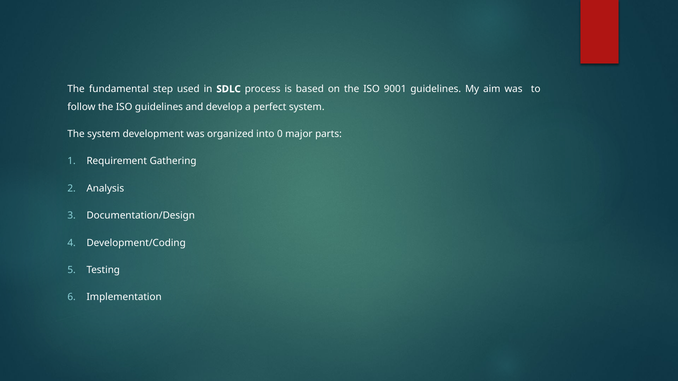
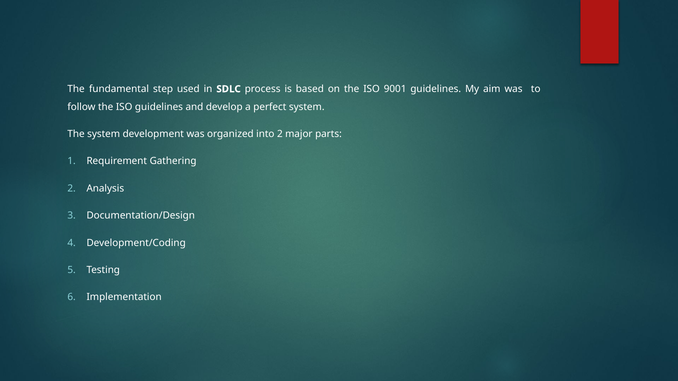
into 0: 0 -> 2
